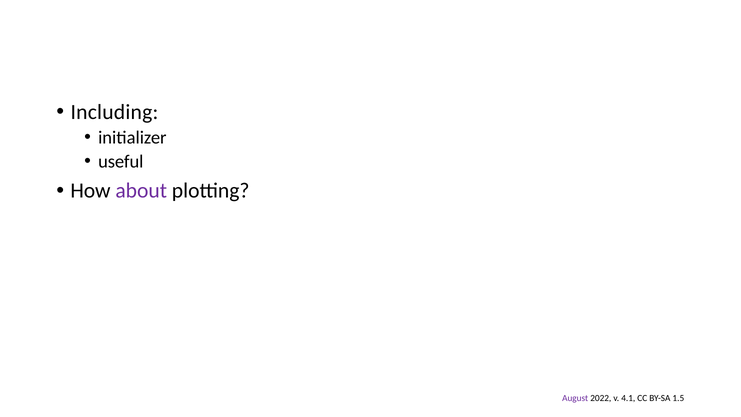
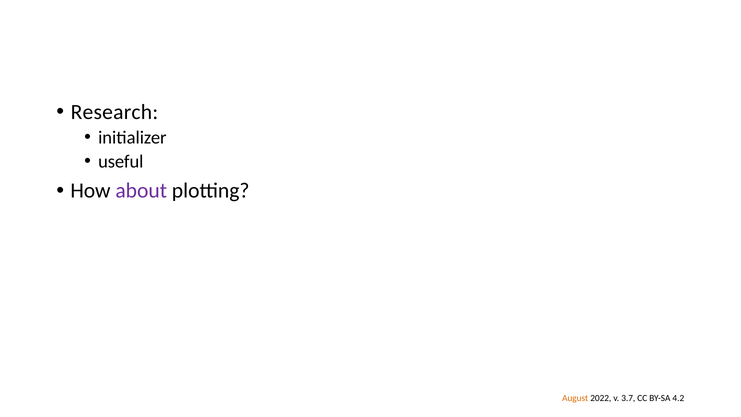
Including: Including -> Research
August colour: purple -> orange
4.1: 4.1 -> 3.7
1.5: 1.5 -> 4.2
